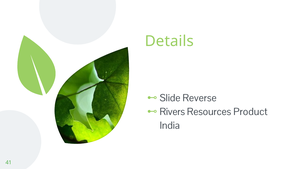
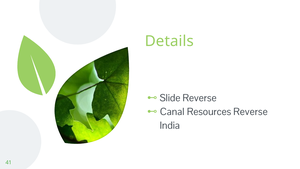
Rivers: Rivers -> Canal
Resources Product: Product -> Reverse
